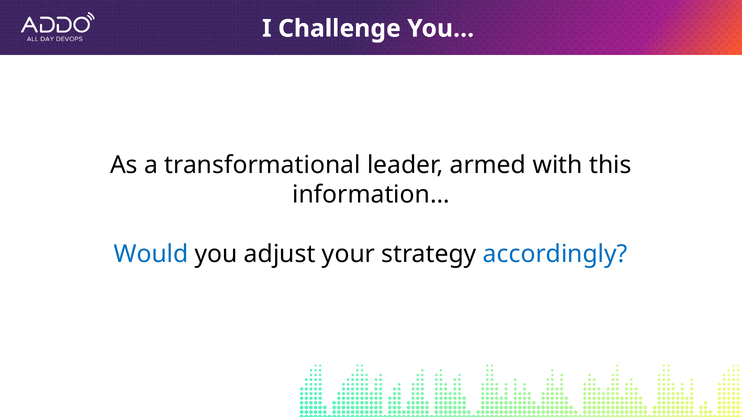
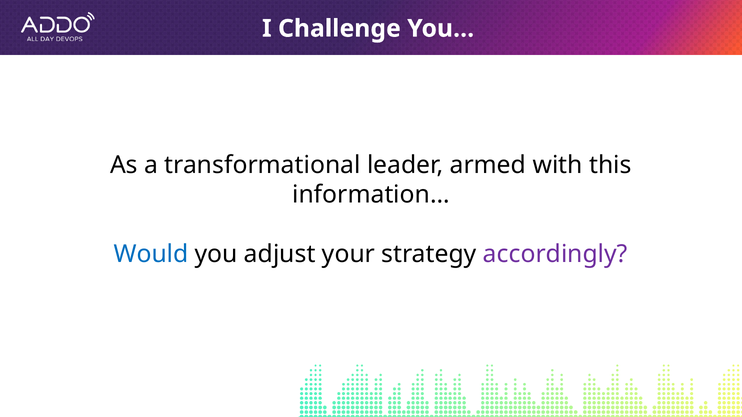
accordingly colour: blue -> purple
